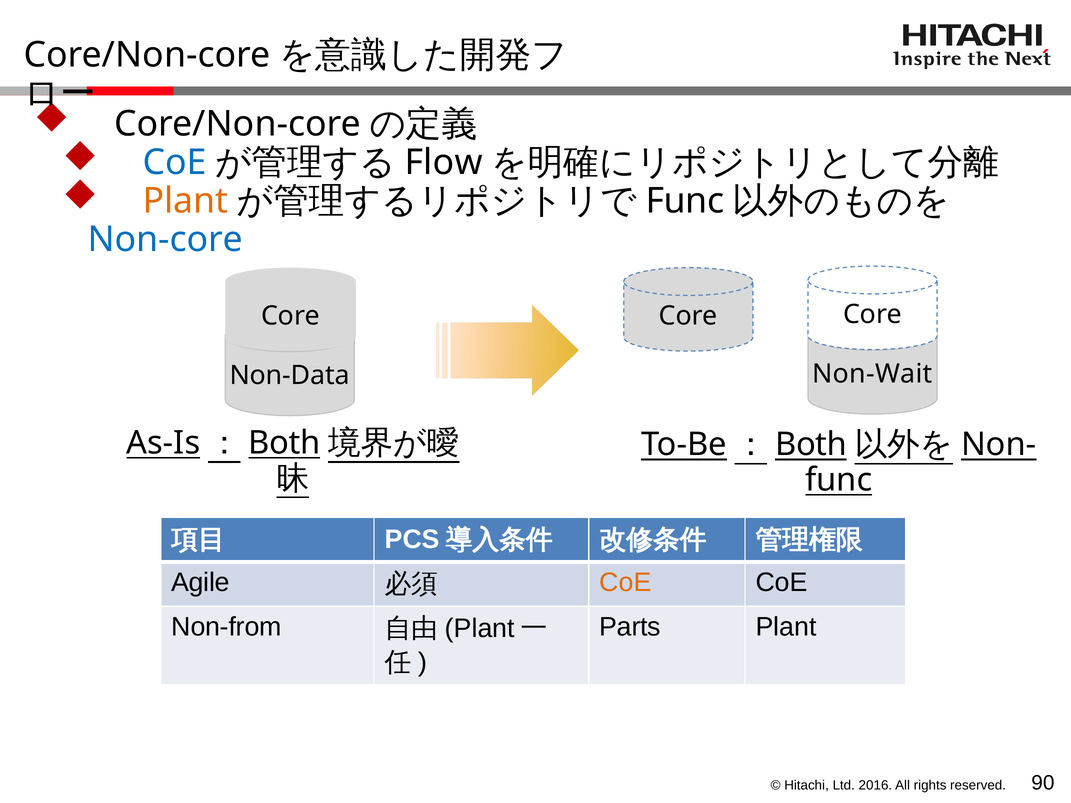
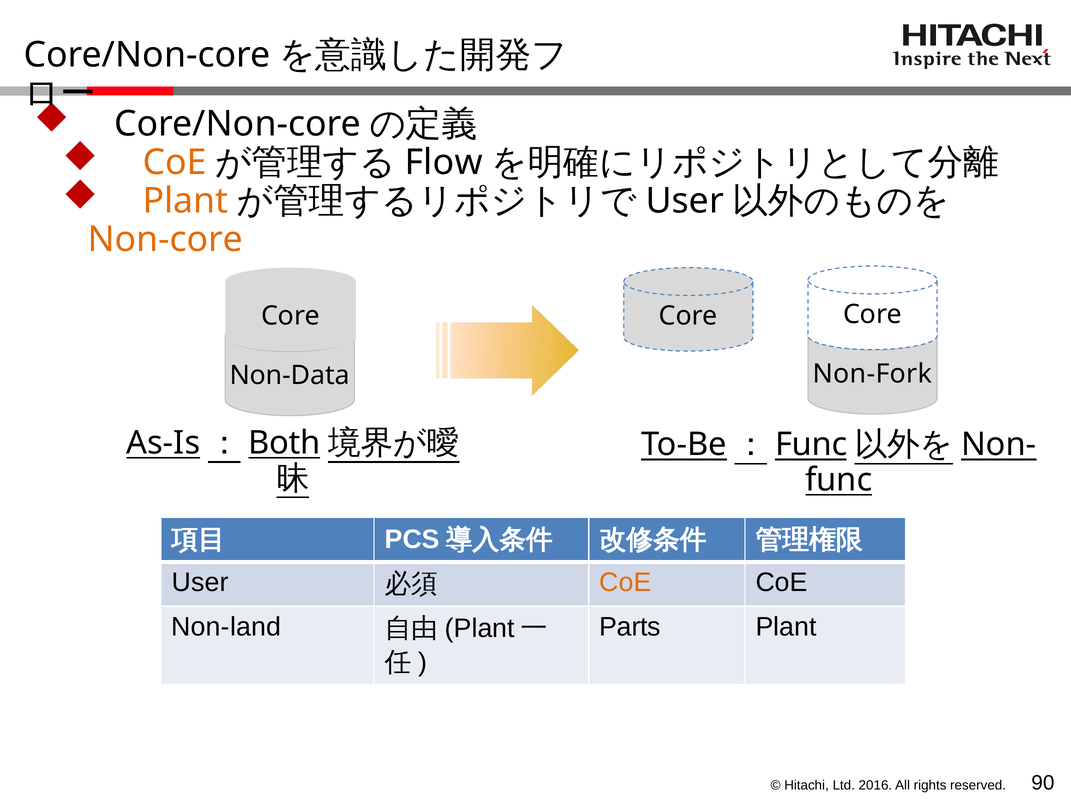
CoE at (175, 162) colour: blue -> orange
Func at (685, 201): Func -> User
Non-core colour: blue -> orange
Non-Wait: Non-Wait -> Non-Fork
Both at (811, 445): Both -> Func
Agile at (200, 583): Agile -> User
Non-from: Non-from -> Non-land
